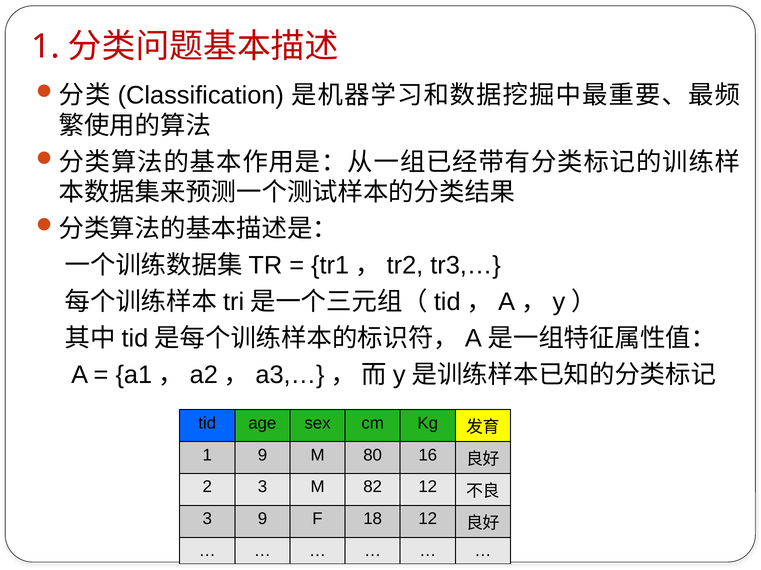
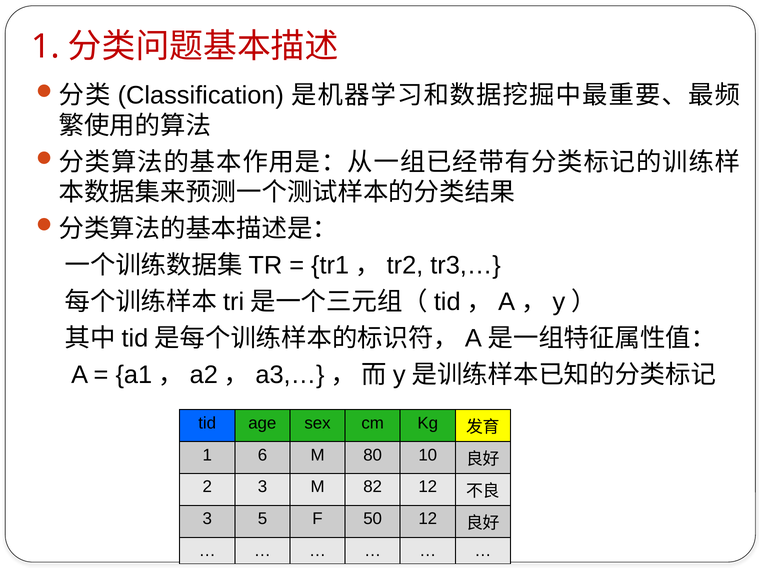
1 9: 9 -> 6
16: 16 -> 10
3 9: 9 -> 5
18: 18 -> 50
